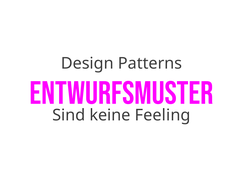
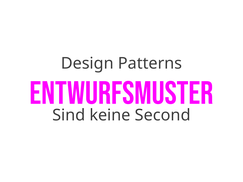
Feeling: Feeling -> Second
